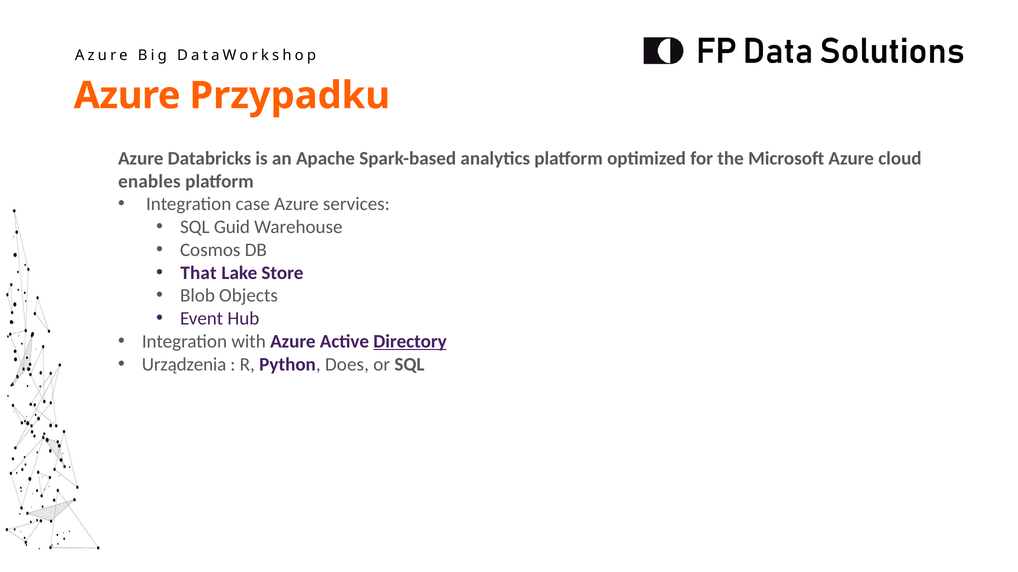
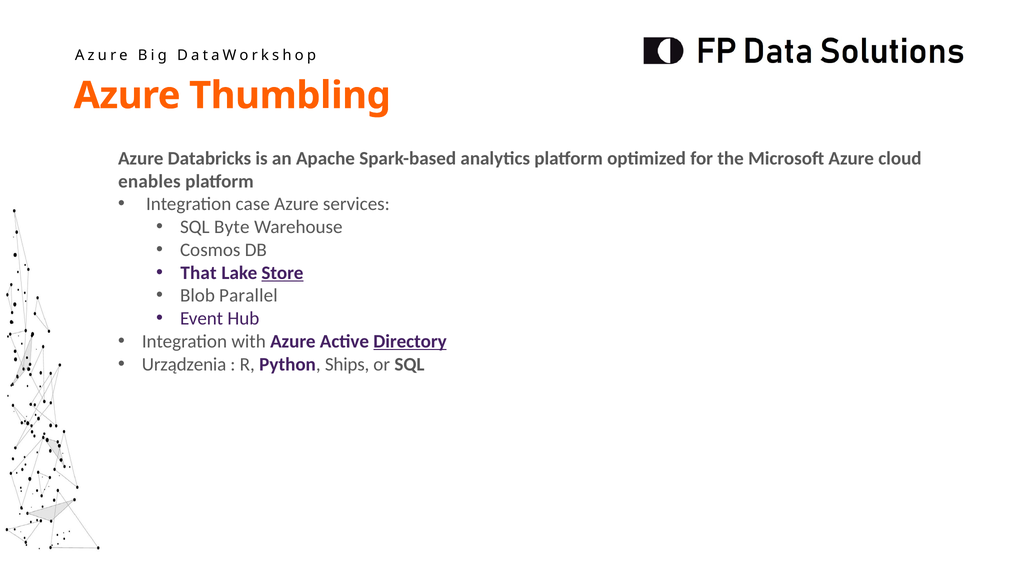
Przypadku: Przypadku -> Thumbling
Guid: Guid -> Byte
Store underline: none -> present
Objects: Objects -> Parallel
Does: Does -> Ships
